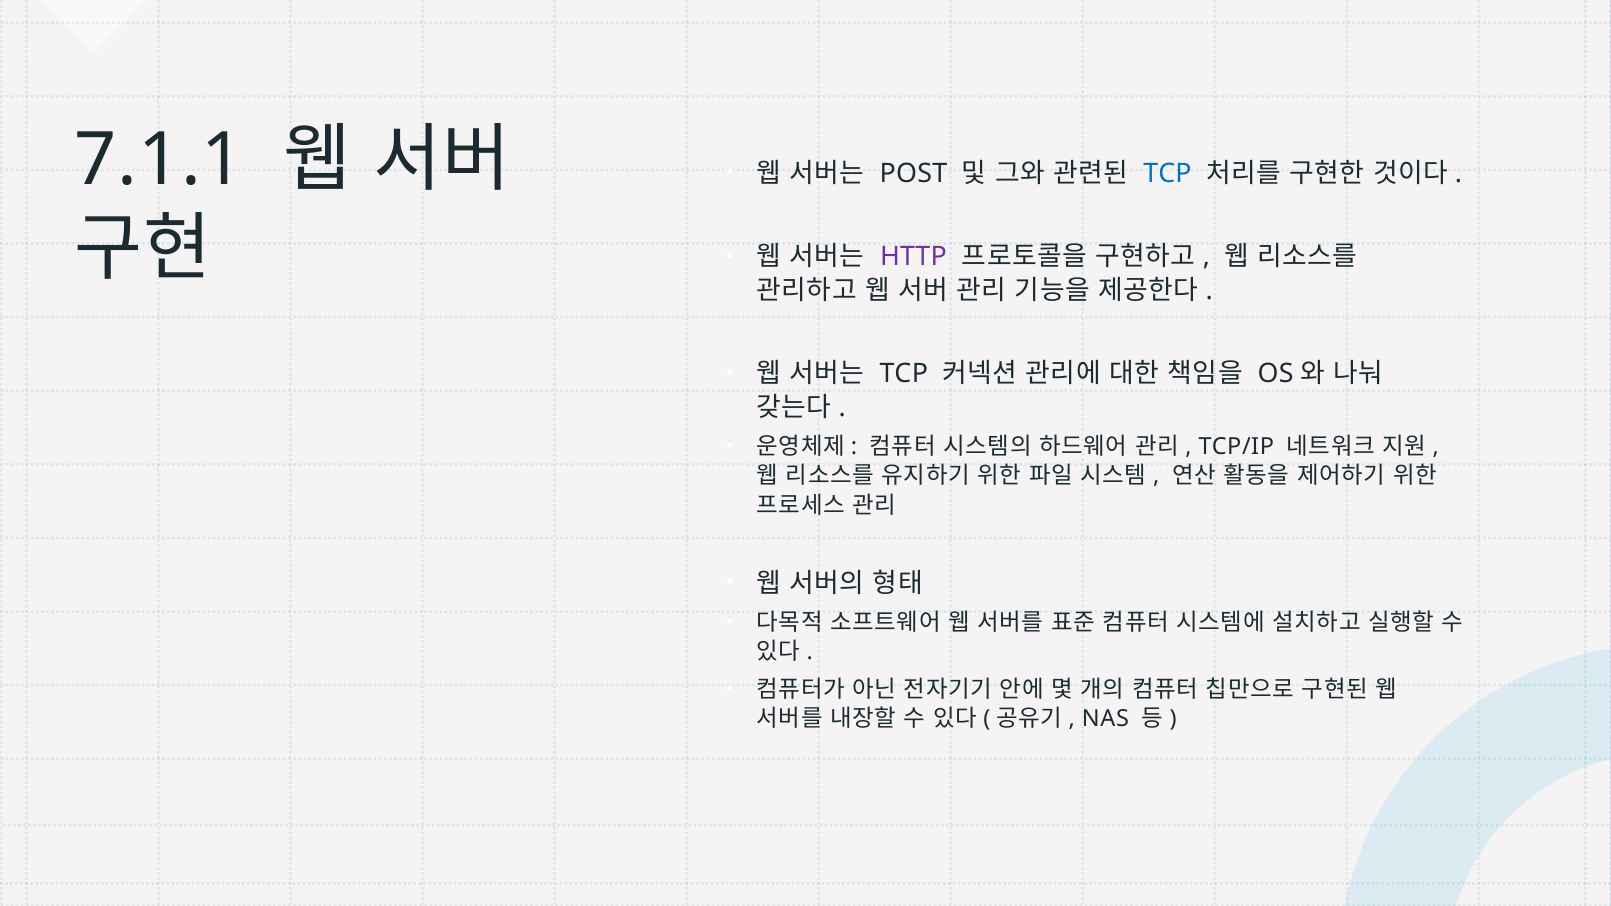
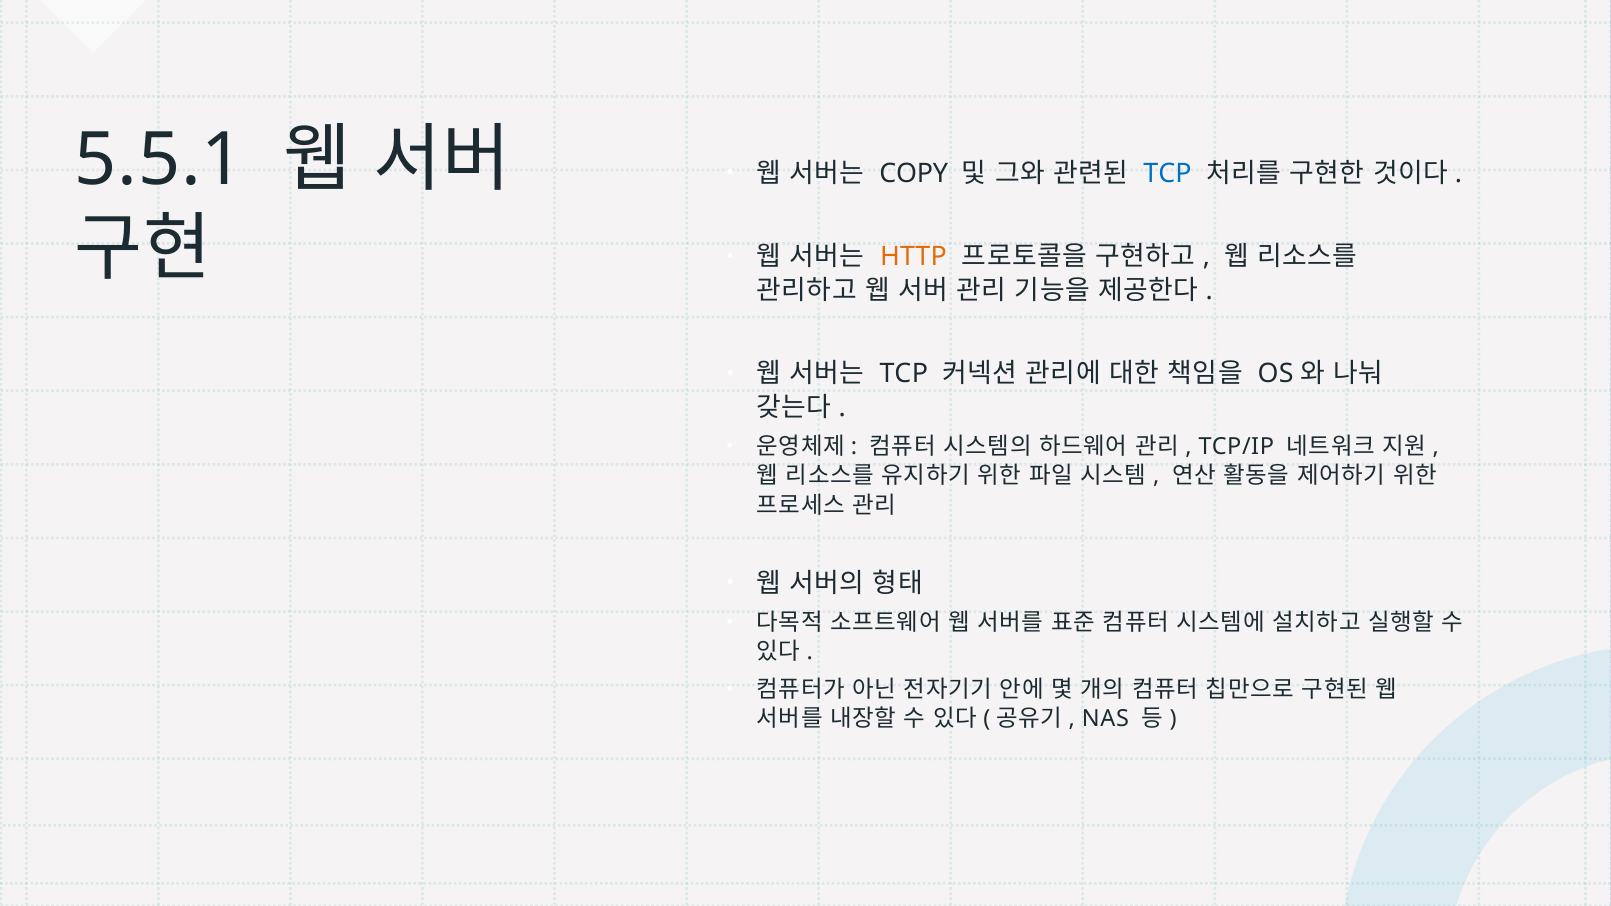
7.1.1: 7.1.1 -> 5.5.1
POST: POST -> COPY
HTTP colour: purple -> orange
